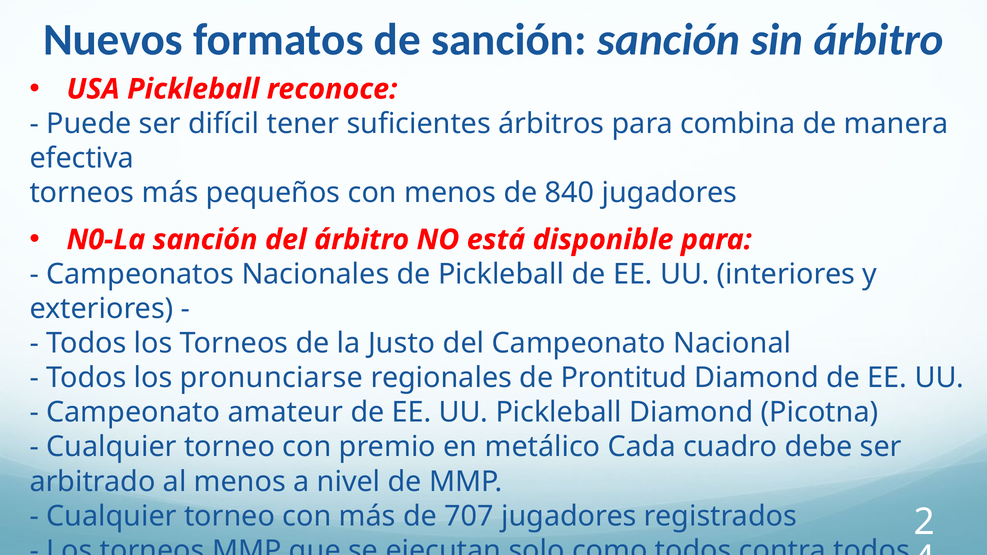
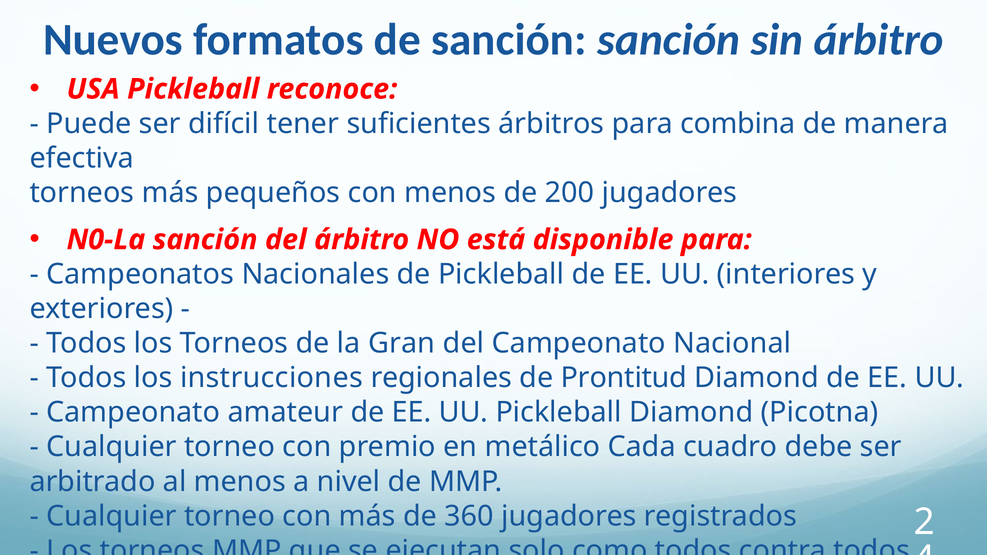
840: 840 -> 200
Justo: Justo -> Gran
pronunciarse: pronunciarse -> instrucciones
707: 707 -> 360
